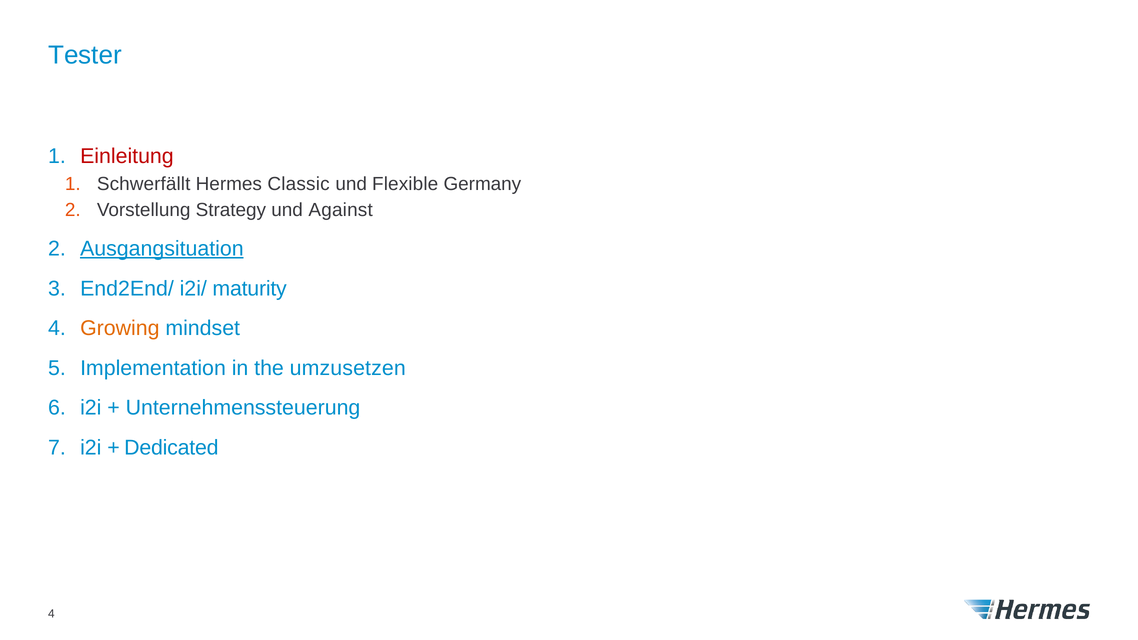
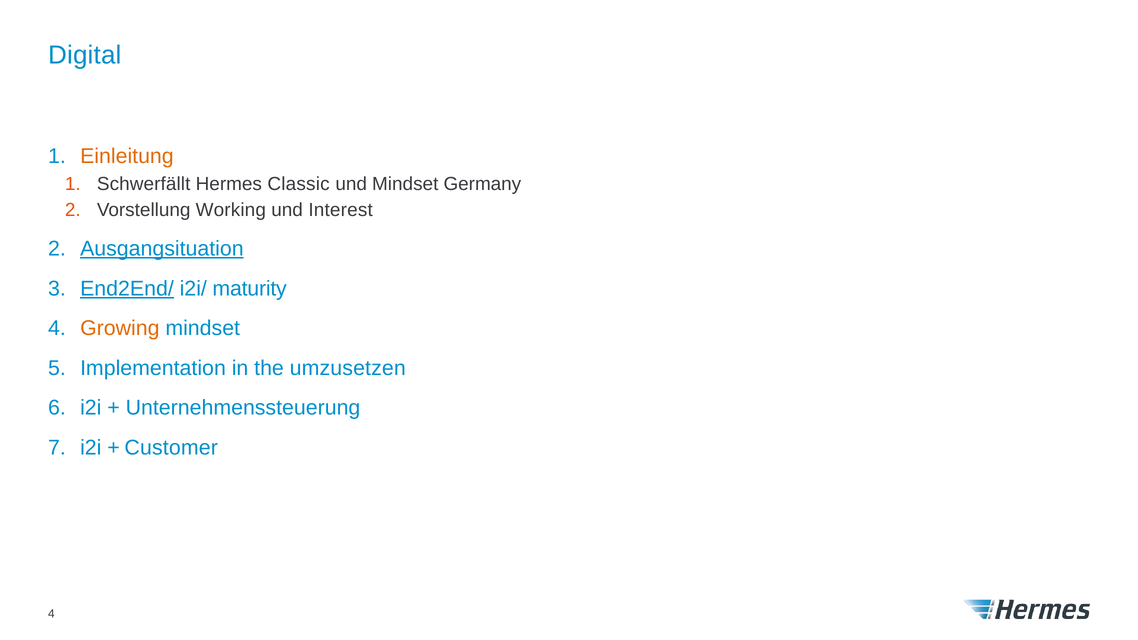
Tester: Tester -> Digital
Einleitung colour: red -> orange
und Flexible: Flexible -> Mindset
Strategy: Strategy -> Working
Against: Against -> Interest
End2End/ underline: none -> present
Dedicated: Dedicated -> Customer
